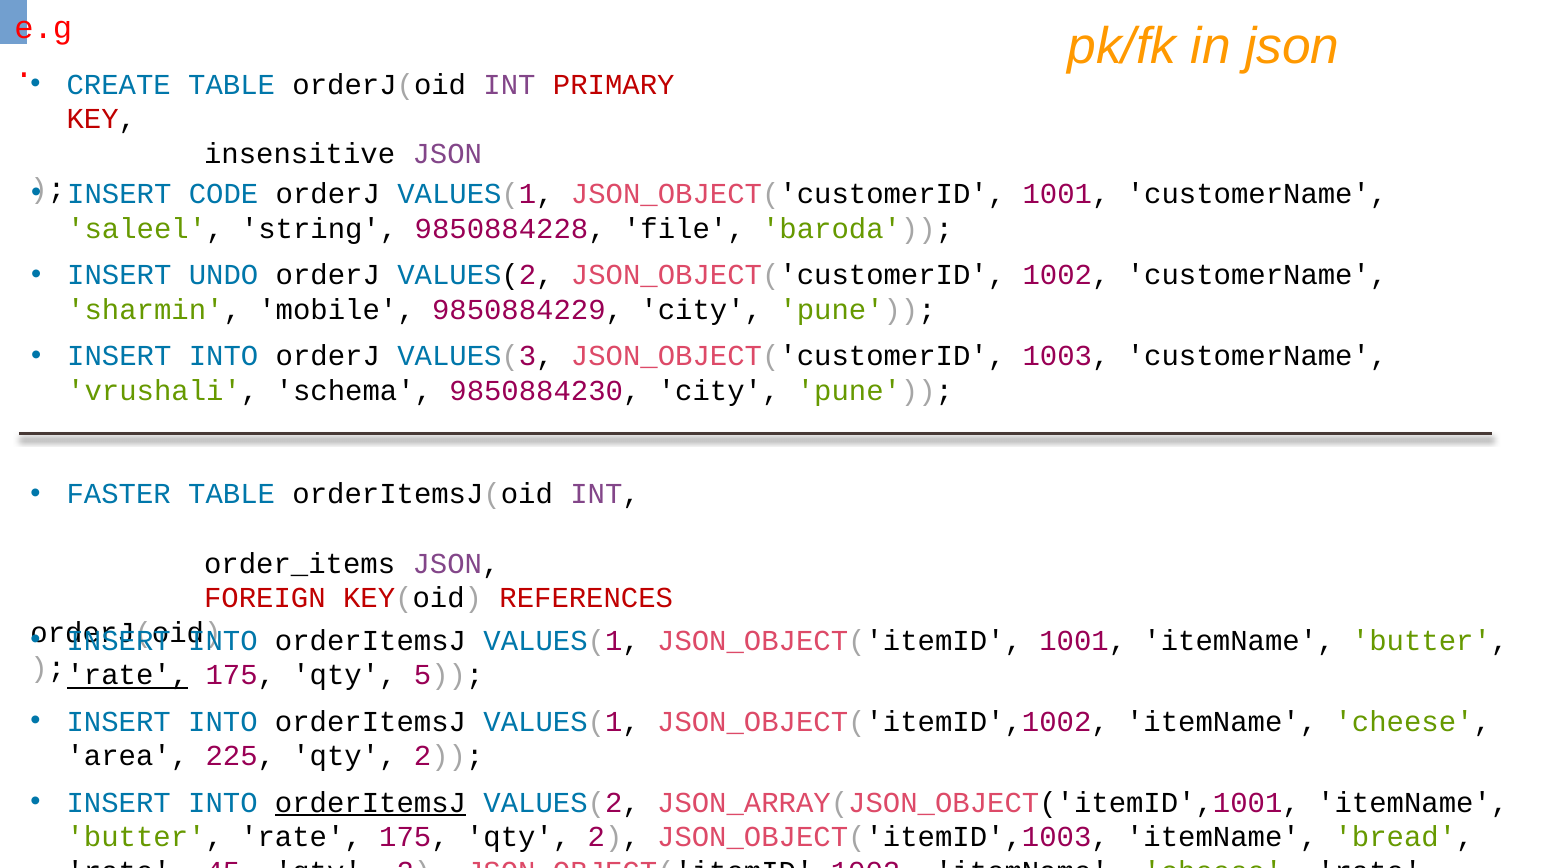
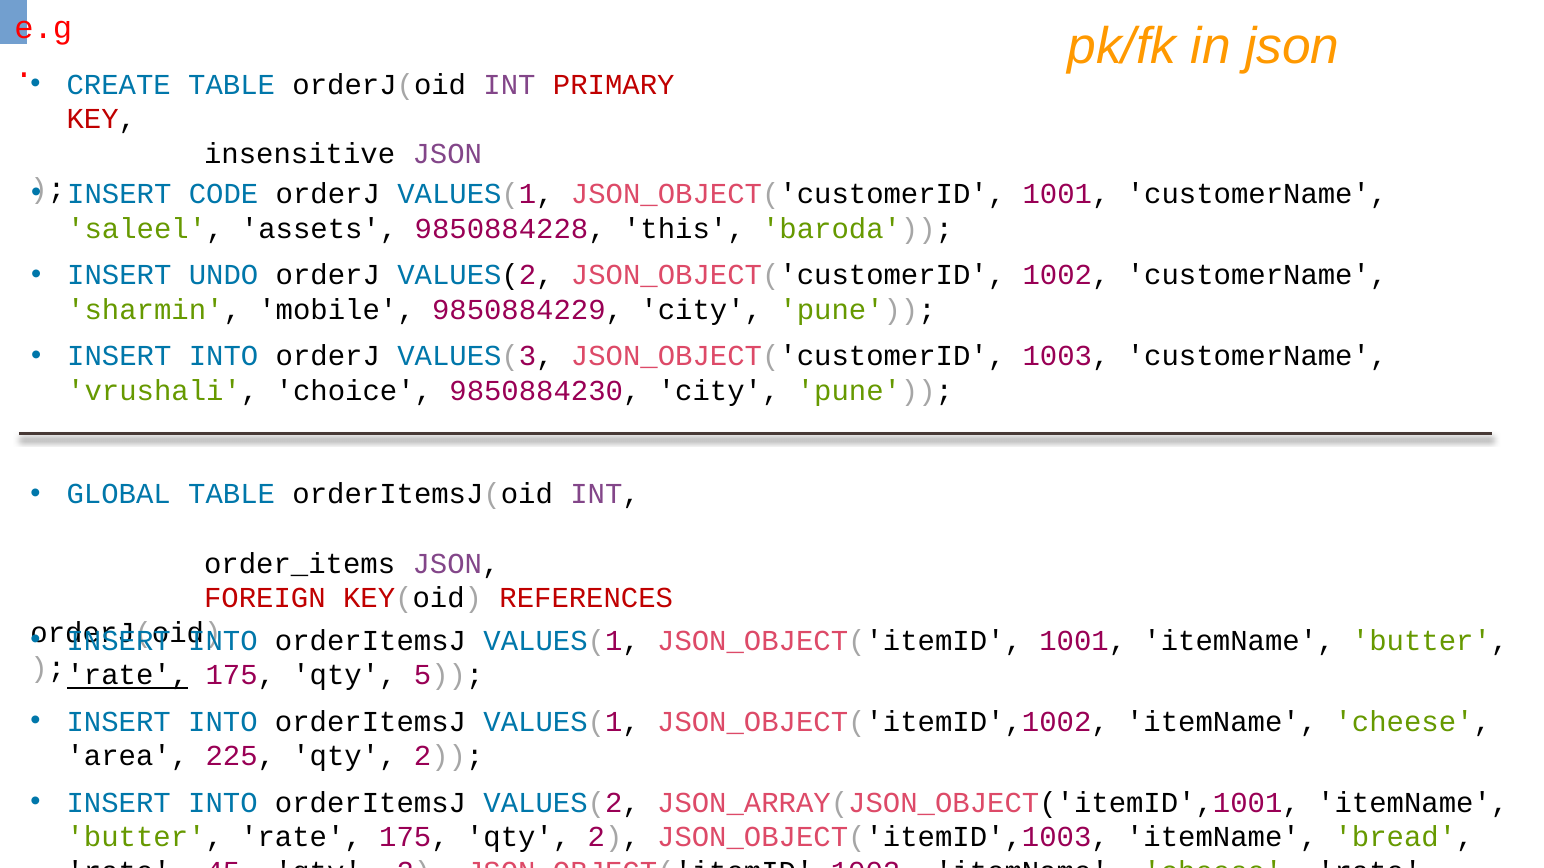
string: string -> assets
file: file -> this
schema: schema -> choice
FASTER: FASTER -> GLOBAL
orderItemsJ at (371, 803) underline: present -> none
